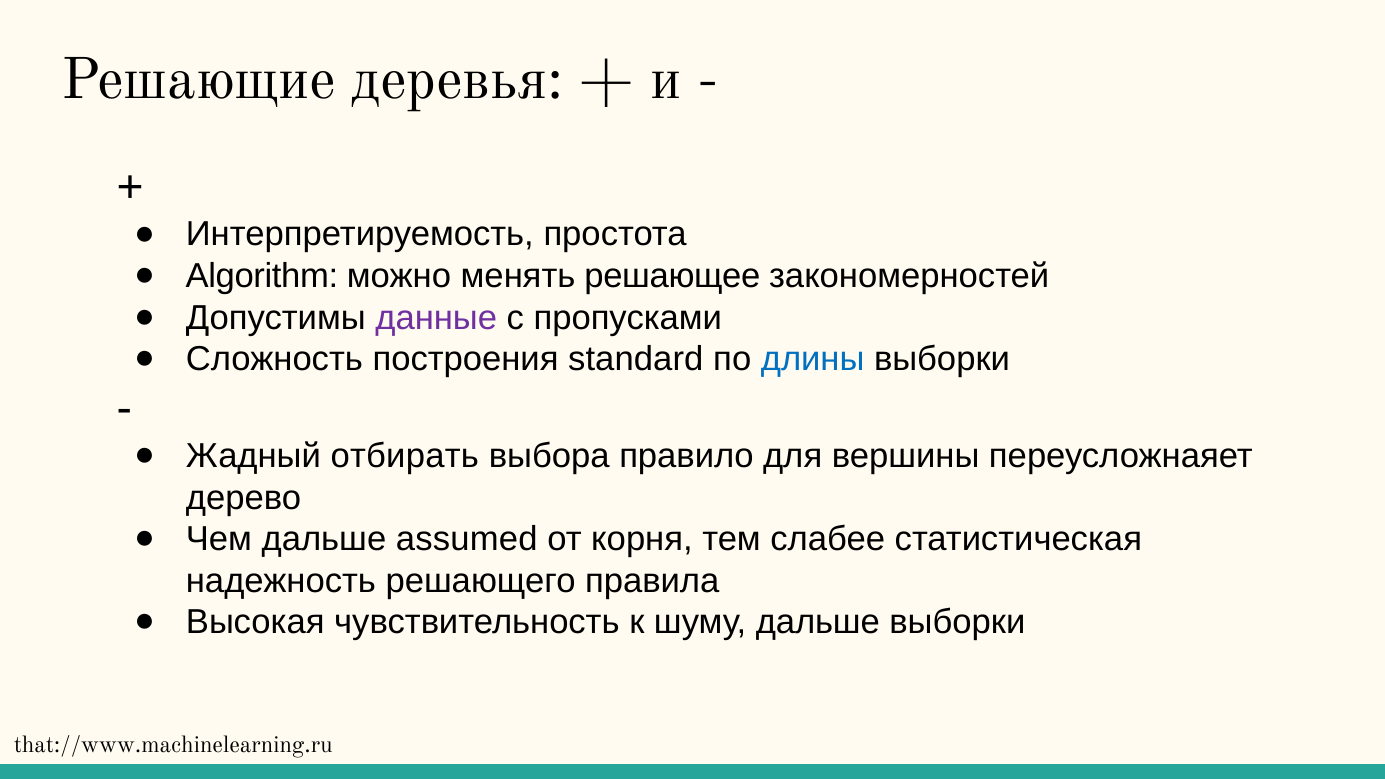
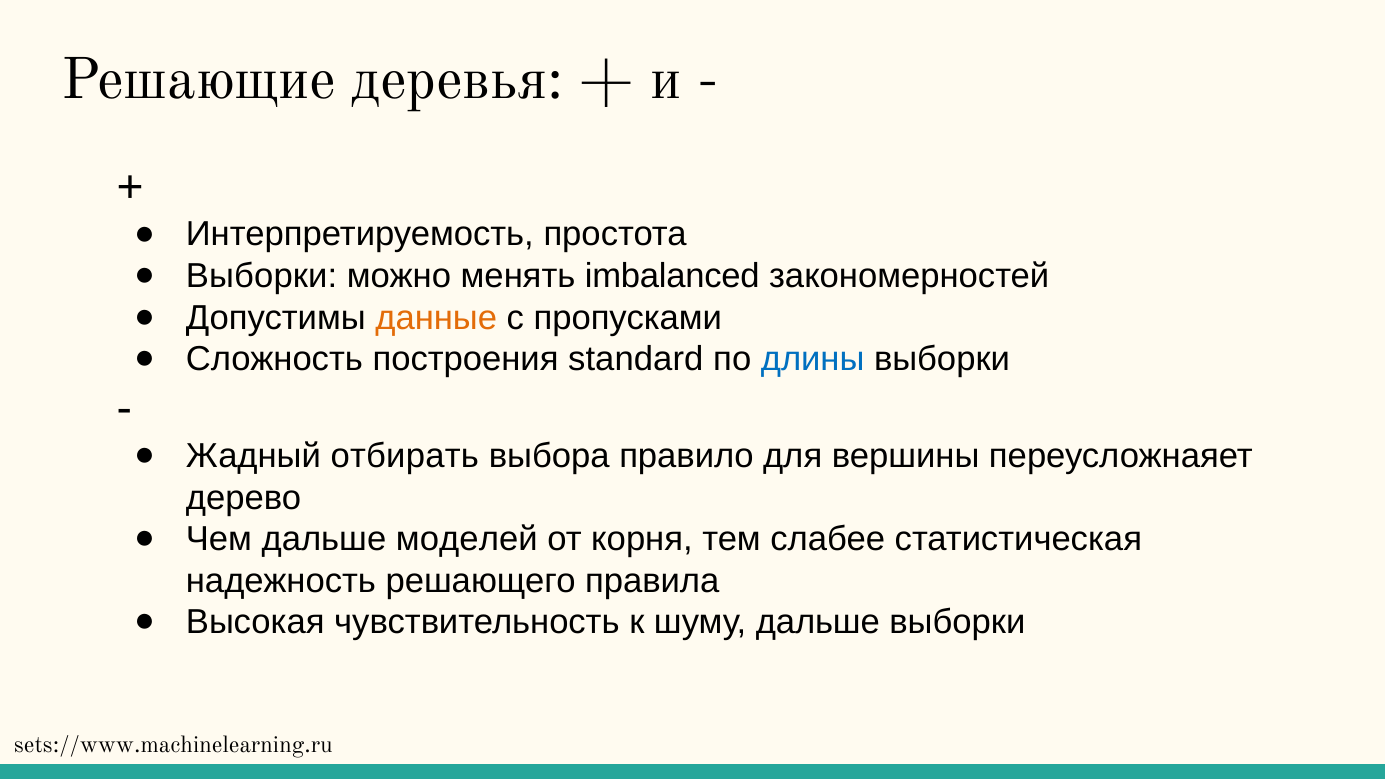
Algorithm at (262, 276): Algorithm -> Выборки
решающее: решающее -> imbalanced
данные colour: purple -> orange
assumed: assumed -> моделей
that://www.machinelearning.ru: that://www.machinelearning.ru -> sets://www.machinelearning.ru
